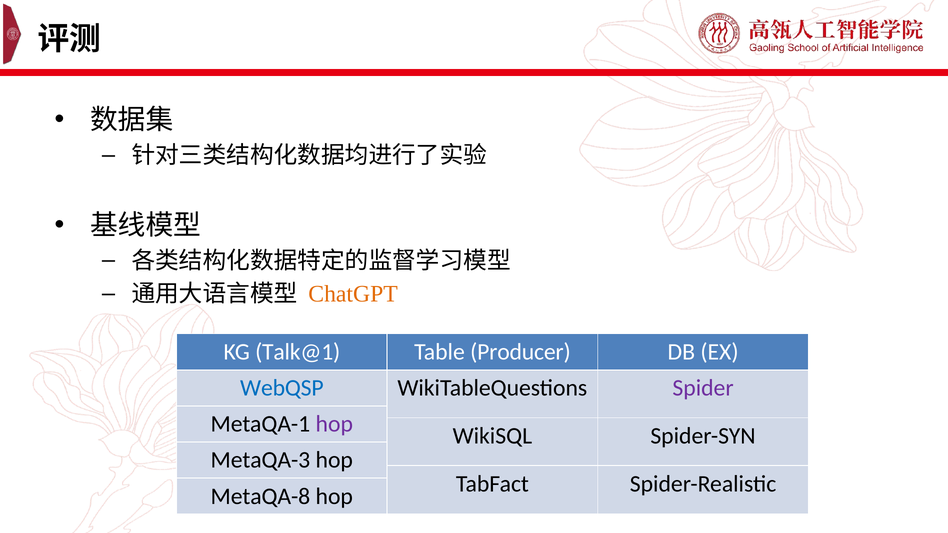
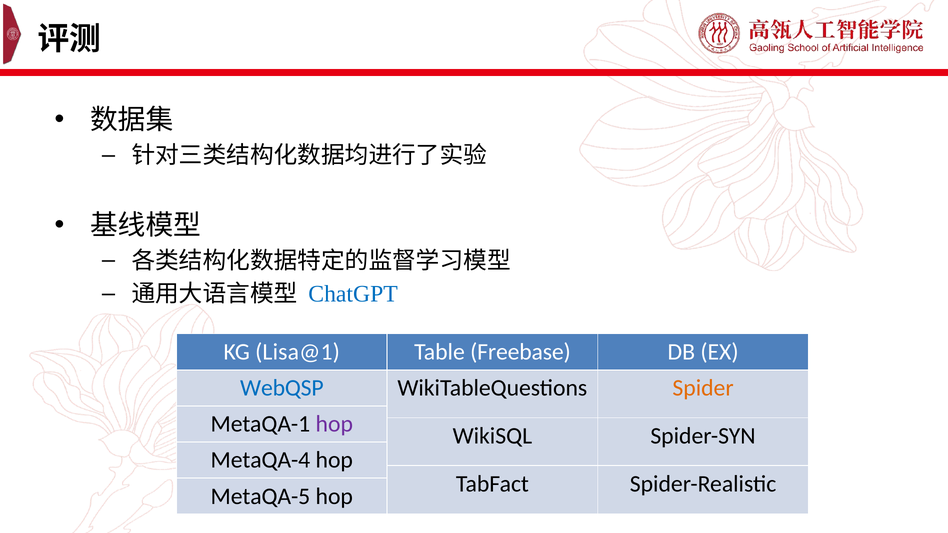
ChatGPT colour: orange -> blue
Talk@1: Talk@1 -> Lisa@1
Producer: Producer -> Freebase
Spider colour: purple -> orange
MetaQA-3: MetaQA-3 -> MetaQA-4
MetaQA-8: MetaQA-8 -> MetaQA-5
